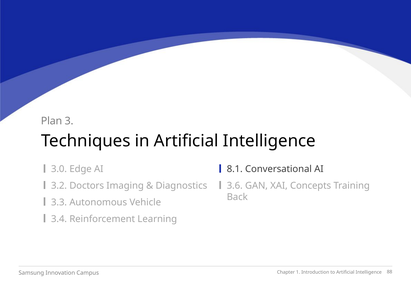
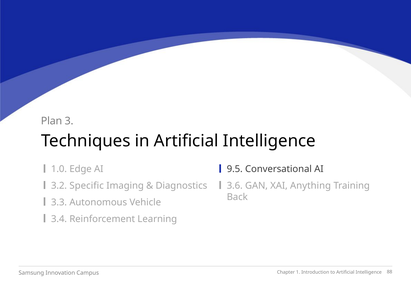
3.0: 3.0 -> 1.0
8.1: 8.1 -> 9.5
Doctors: Doctors -> Specific
Concepts: Concepts -> Anything
